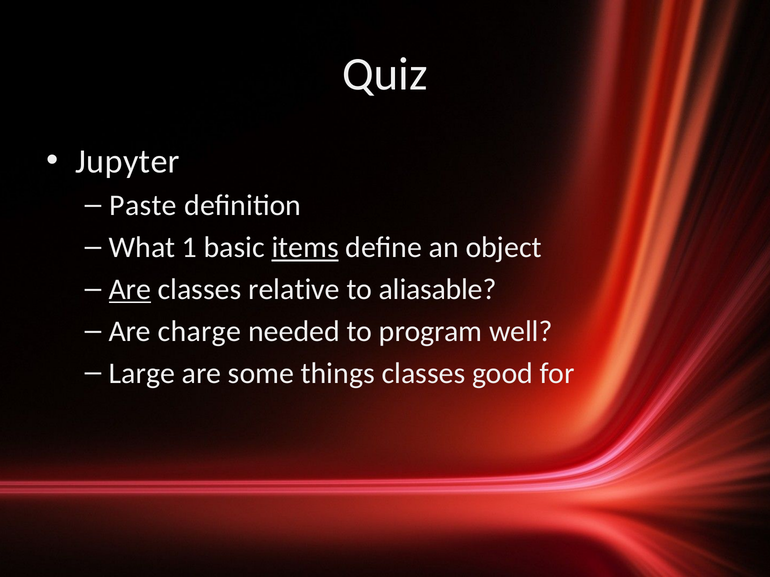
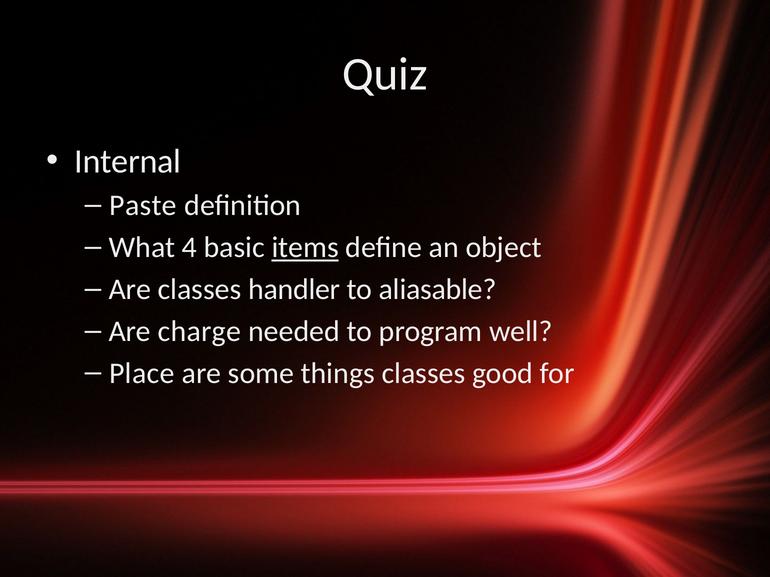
Jupyter: Jupyter -> Internal
1: 1 -> 4
Are at (130, 290) underline: present -> none
relative: relative -> handler
Large: Large -> Place
